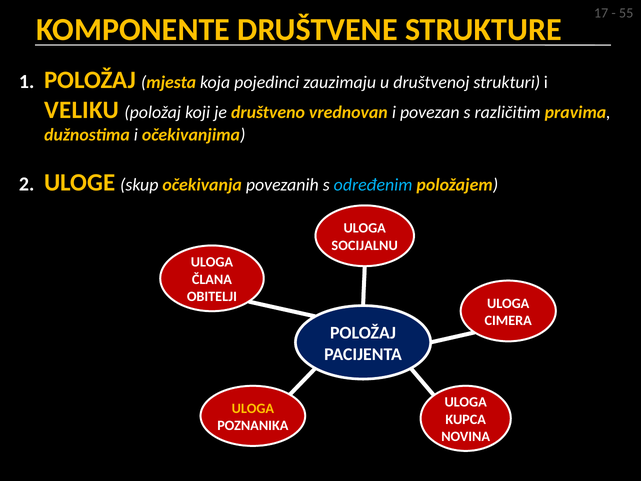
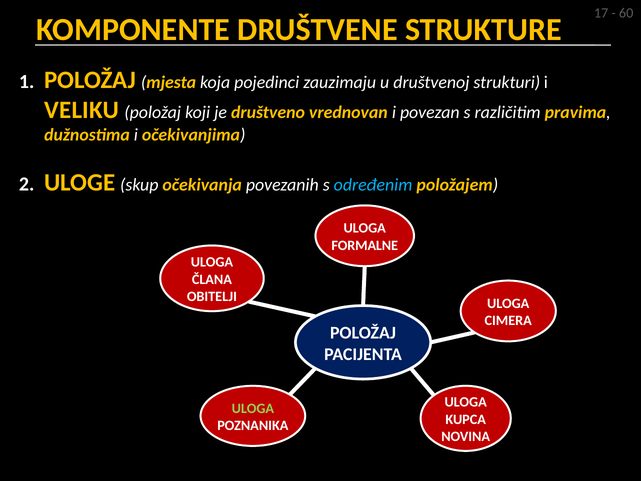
55: 55 -> 60
SOCIJALNU: SOCIJALNU -> FORMALNE
ULOGA at (253, 408) colour: yellow -> light green
